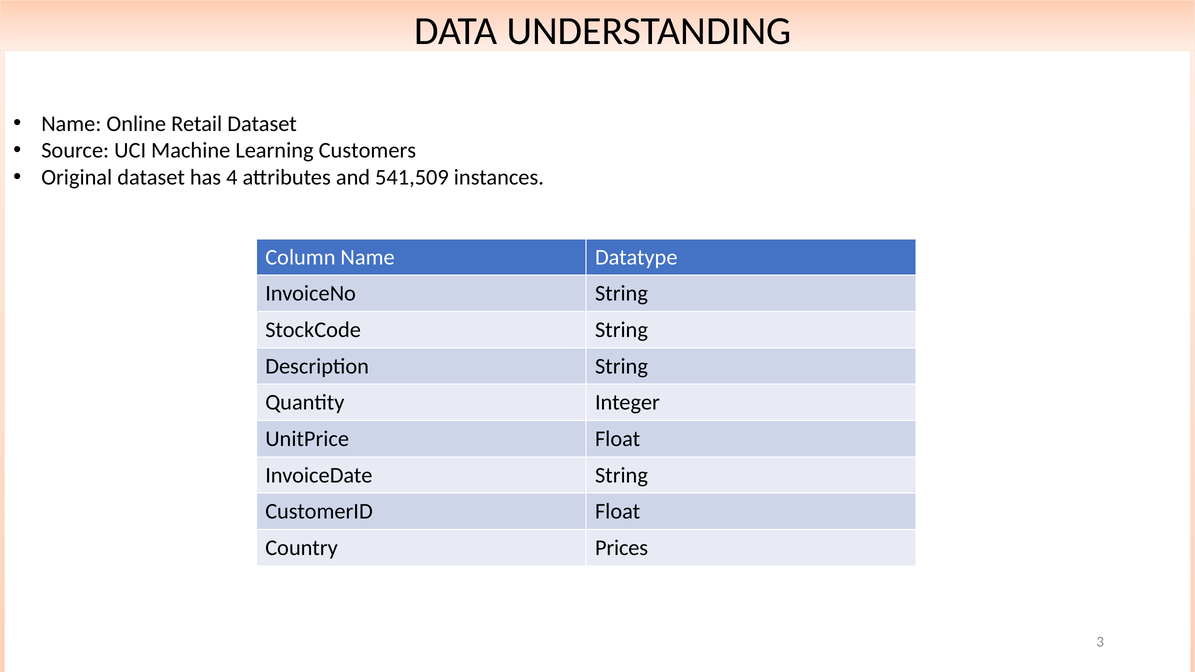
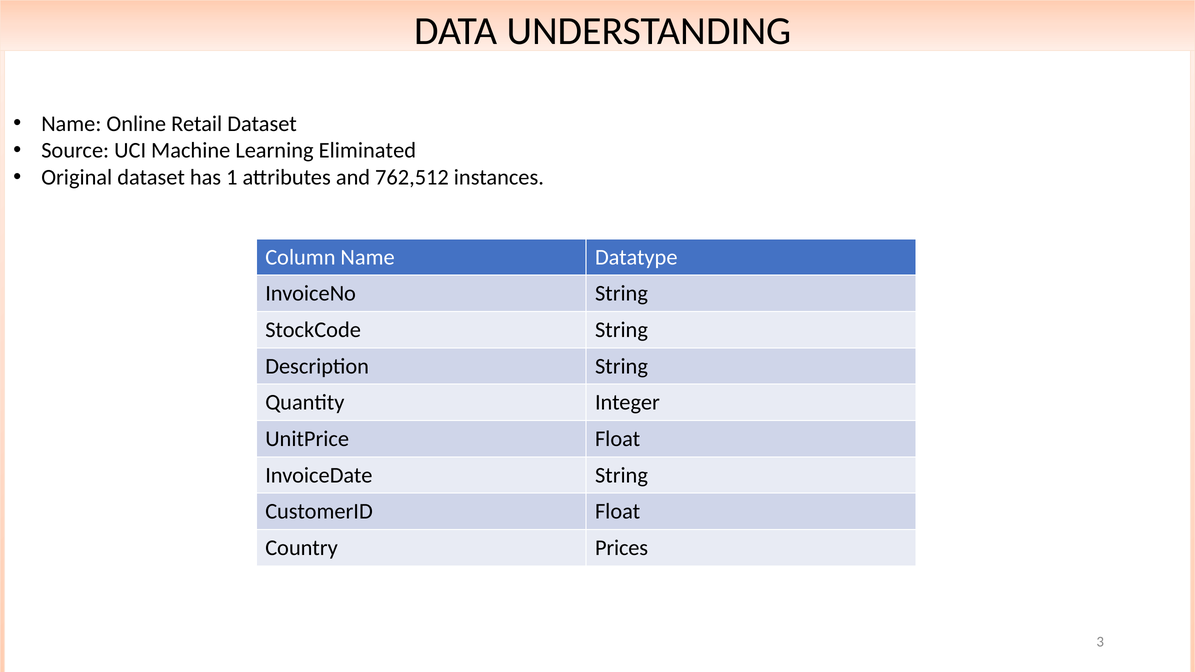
Customers: Customers -> Eliminated
4: 4 -> 1
541,509: 541,509 -> 762,512
